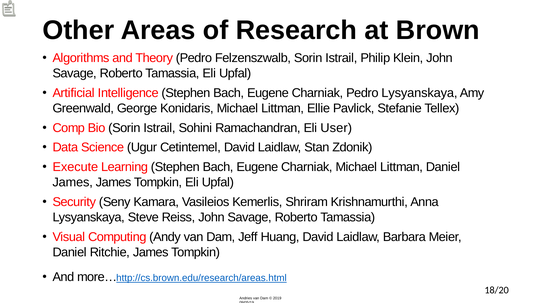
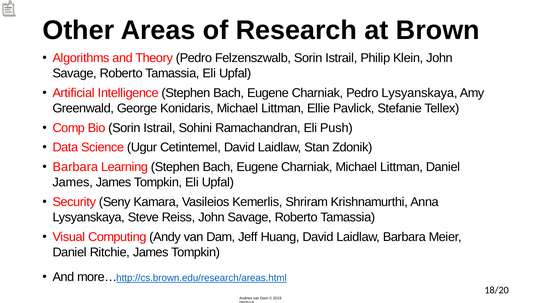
User: User -> Push
Execute at (75, 167): Execute -> Barbara
